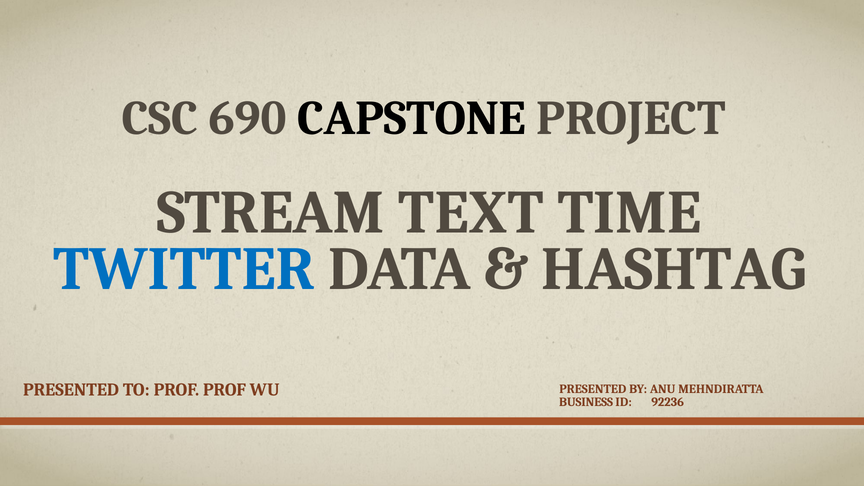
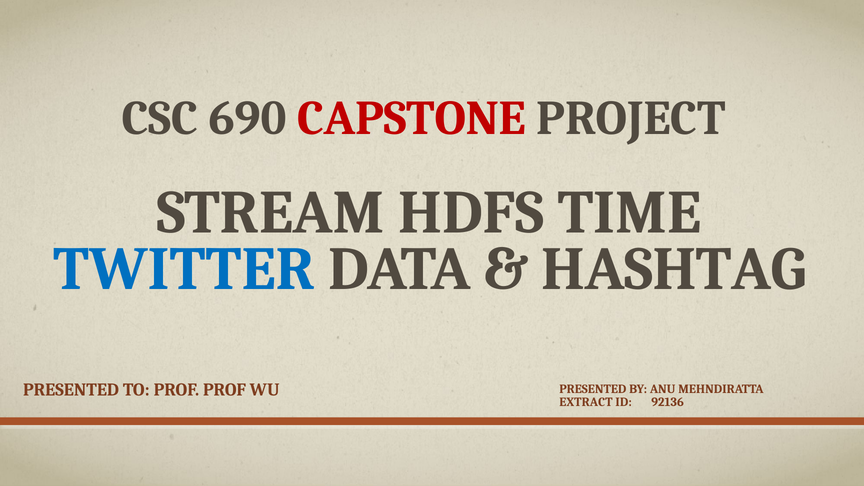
CAPSTONE colour: black -> red
TEXT: TEXT -> HDFS
BUSINESS: BUSINESS -> EXTRACT
92236: 92236 -> 92136
